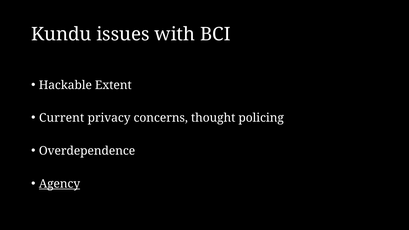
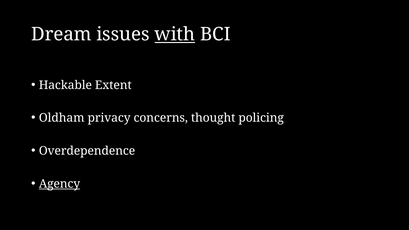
Kundu: Kundu -> Dream
with underline: none -> present
Current: Current -> Oldham
